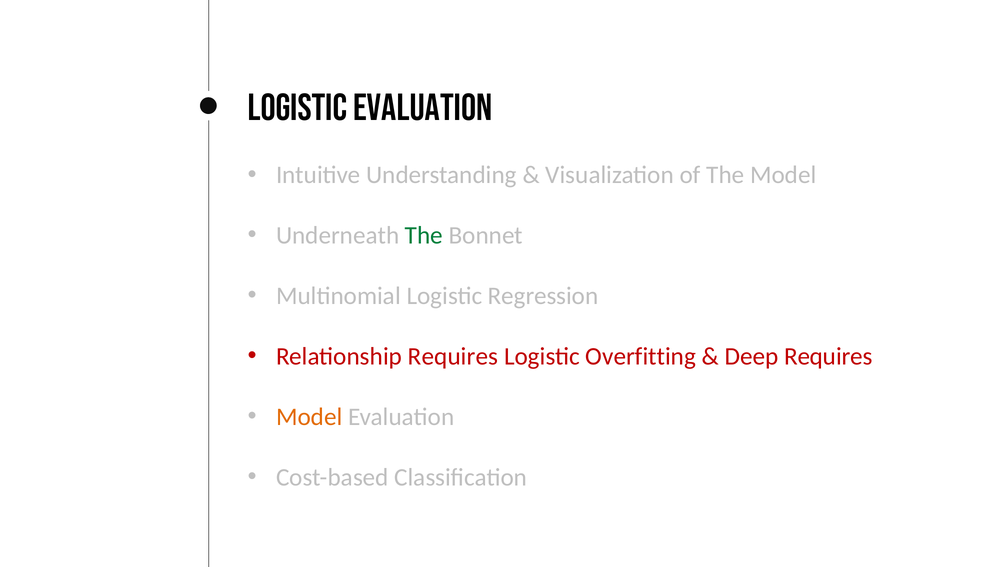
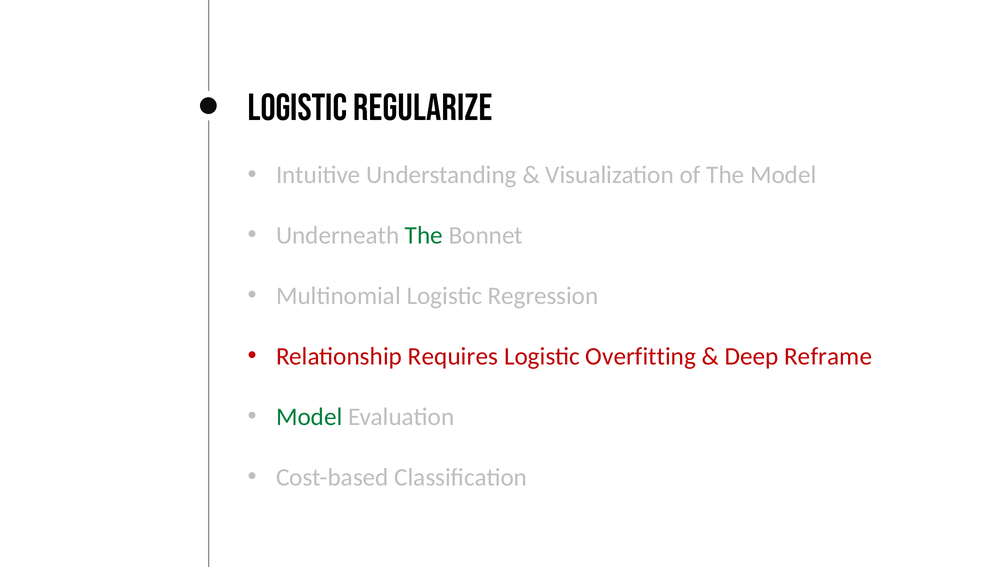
Logistic Evaluation: Evaluation -> Regularize
Deep Requires: Requires -> Reframe
Model at (309, 417) colour: orange -> green
